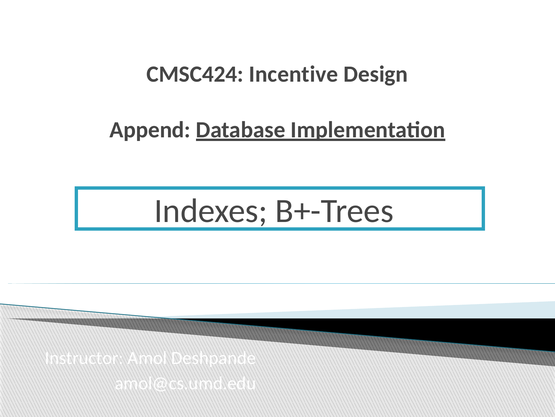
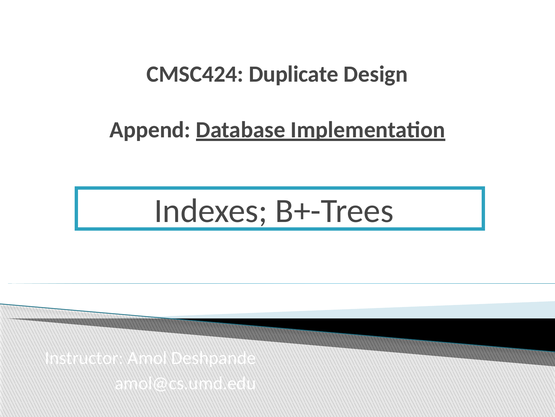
Incentive: Incentive -> Duplicate
